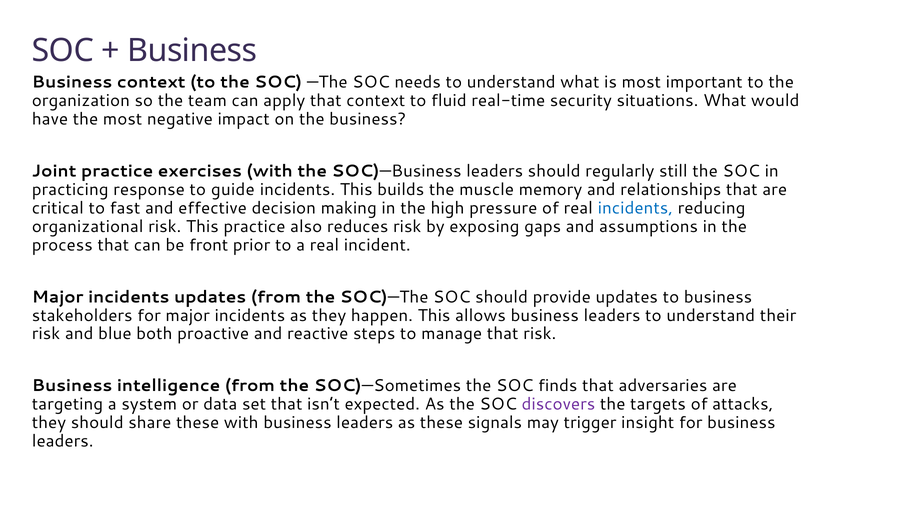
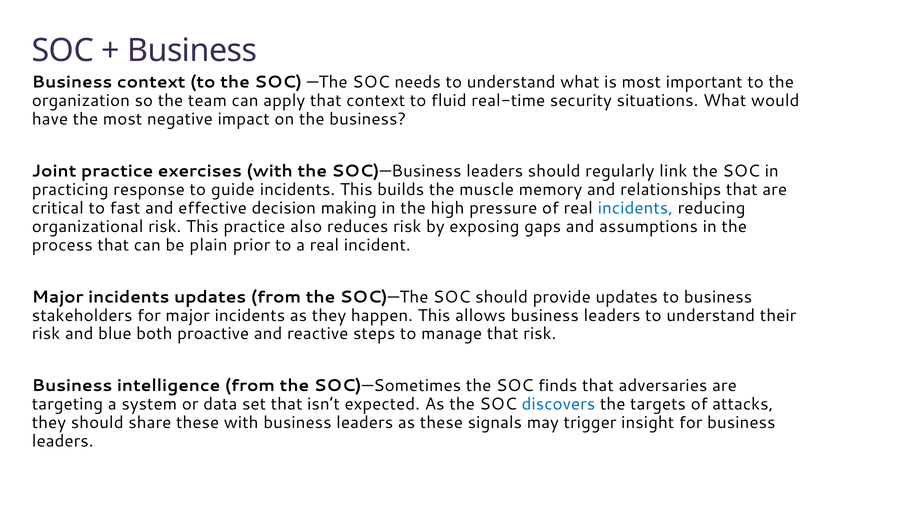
still: still -> link
front: front -> plain
discovers colour: purple -> blue
